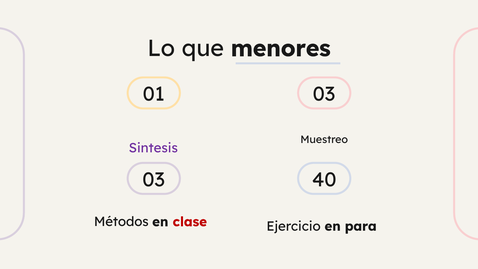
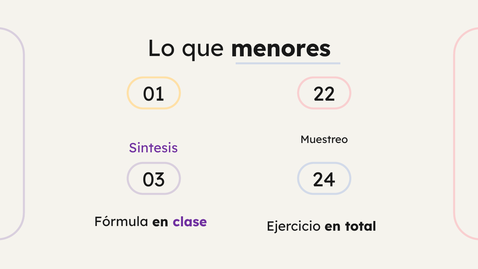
01 03: 03 -> 22
40: 40 -> 24
Métodos: Métodos -> Fórmula
clase colour: red -> purple
para: para -> total
